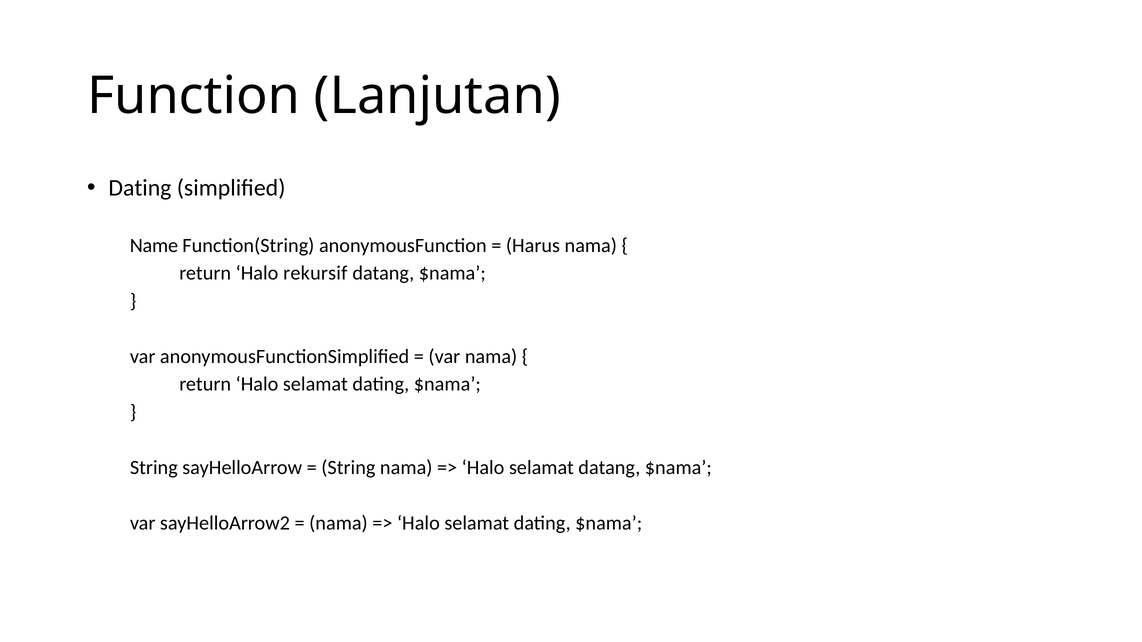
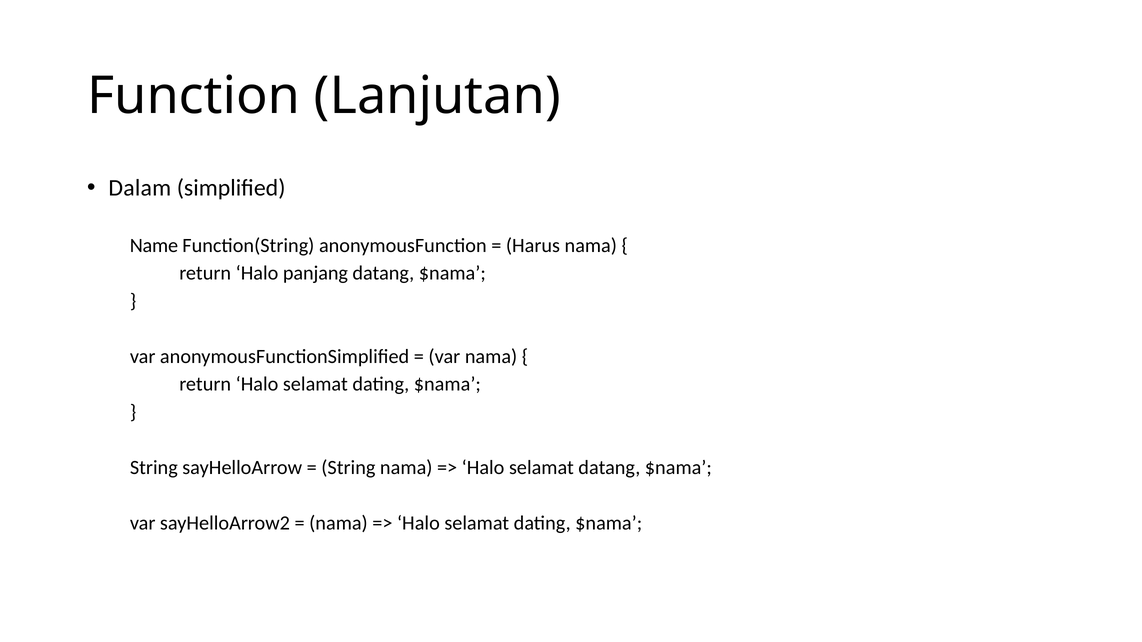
Dating at (140, 188): Dating -> Dalam
rekursif: rekursif -> panjang
